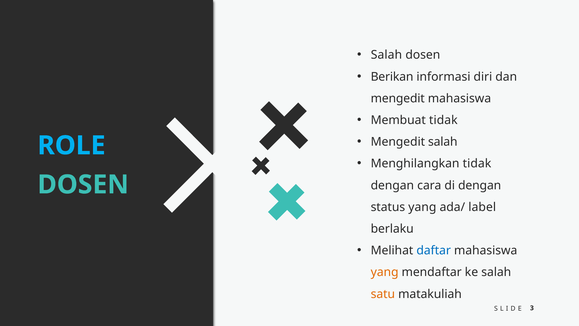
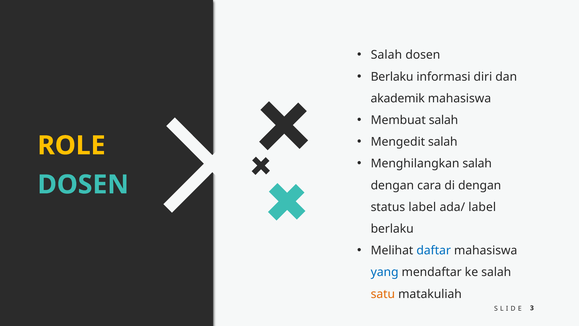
Berikan at (392, 77): Berikan -> Berlaku
mengedit at (398, 98): mengedit -> akademik
Membuat tidak: tidak -> salah
ROLE colour: light blue -> yellow
Menghilangkan tidak: tidak -> salah
status yang: yang -> label
yang at (385, 272) colour: orange -> blue
